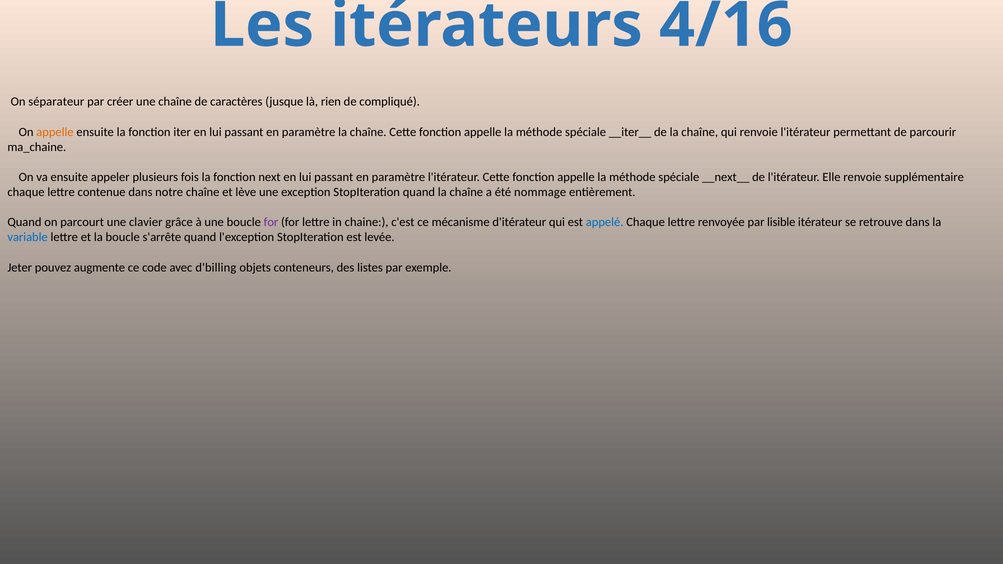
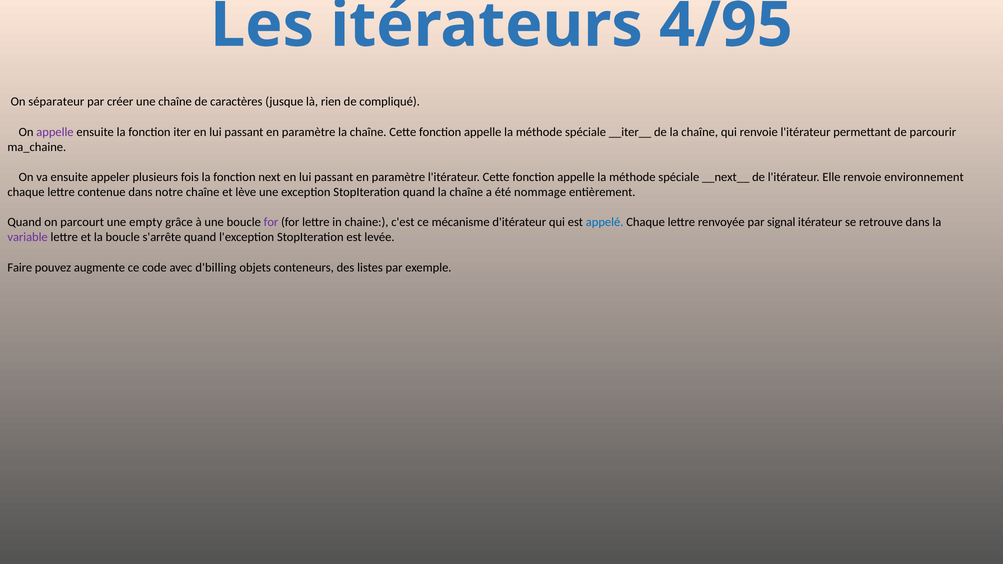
4/16: 4/16 -> 4/95
appelle at (55, 132) colour: orange -> purple
supplémentaire: supplémentaire -> environnement
clavier: clavier -> empty
lisible: lisible -> signal
variable colour: blue -> purple
Jeter: Jeter -> Faire
